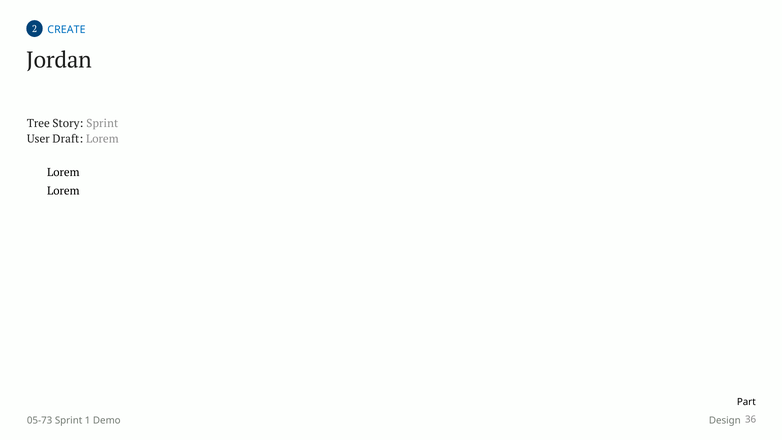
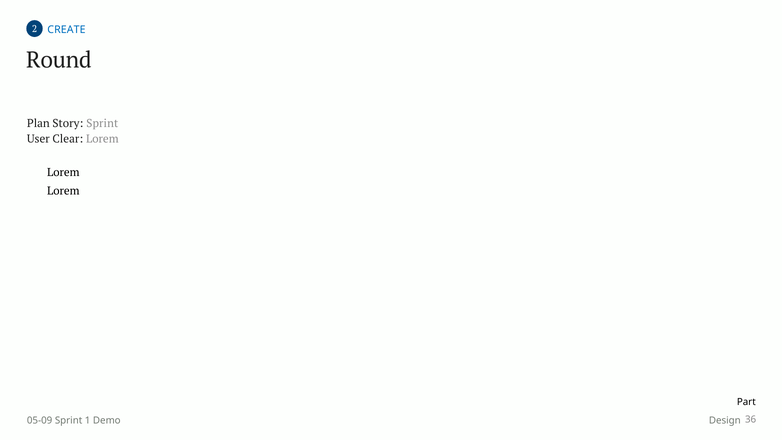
Jordan: Jordan -> Round
Tree: Tree -> Plan
Draft: Draft -> Clear
05-73: 05-73 -> 05-09
